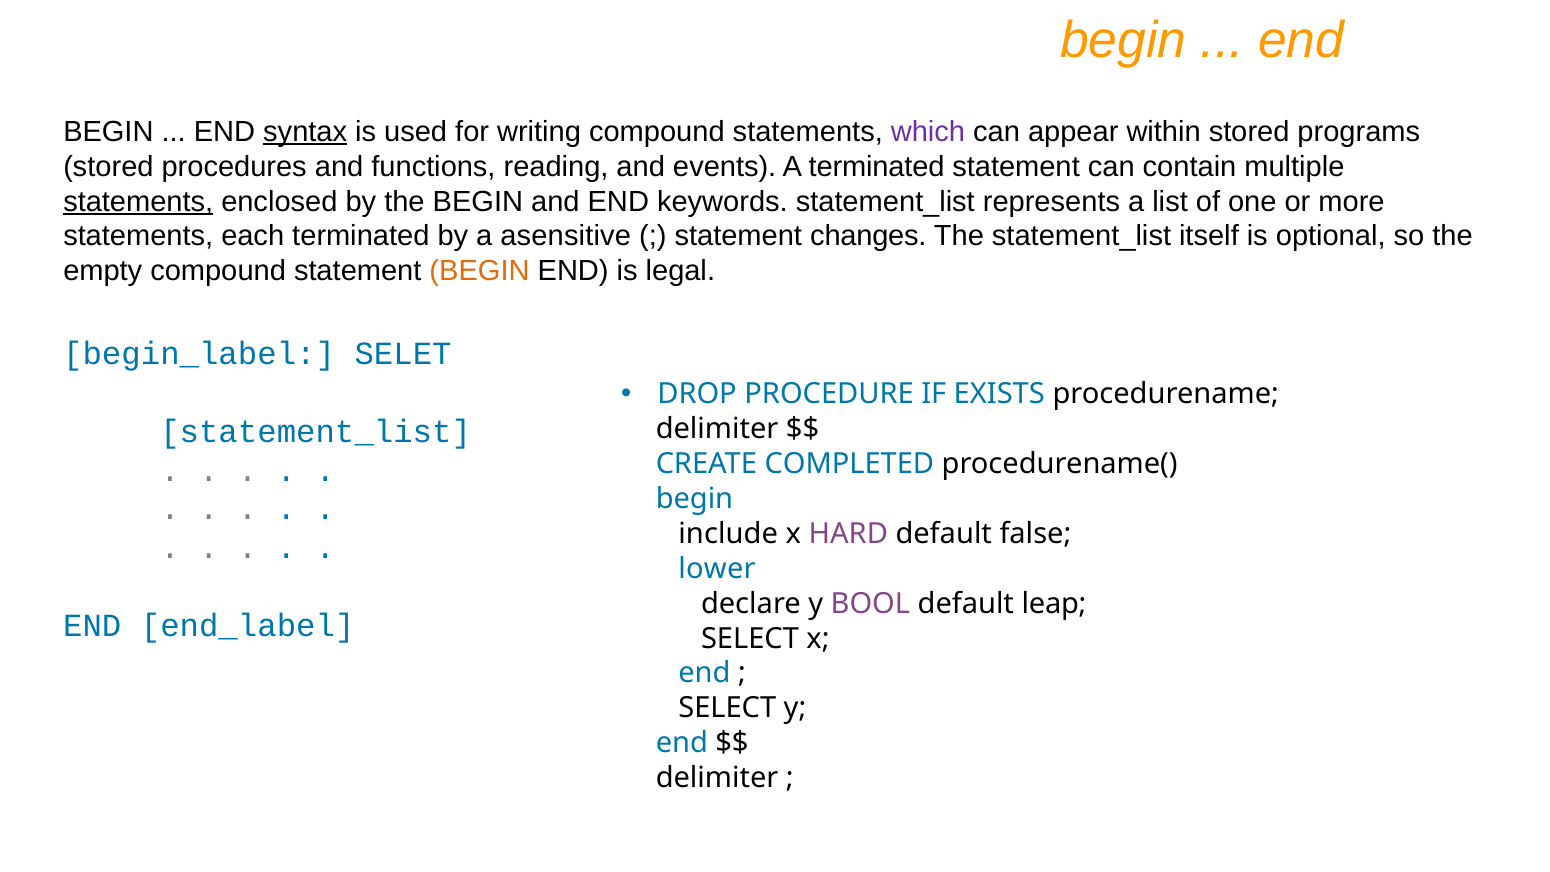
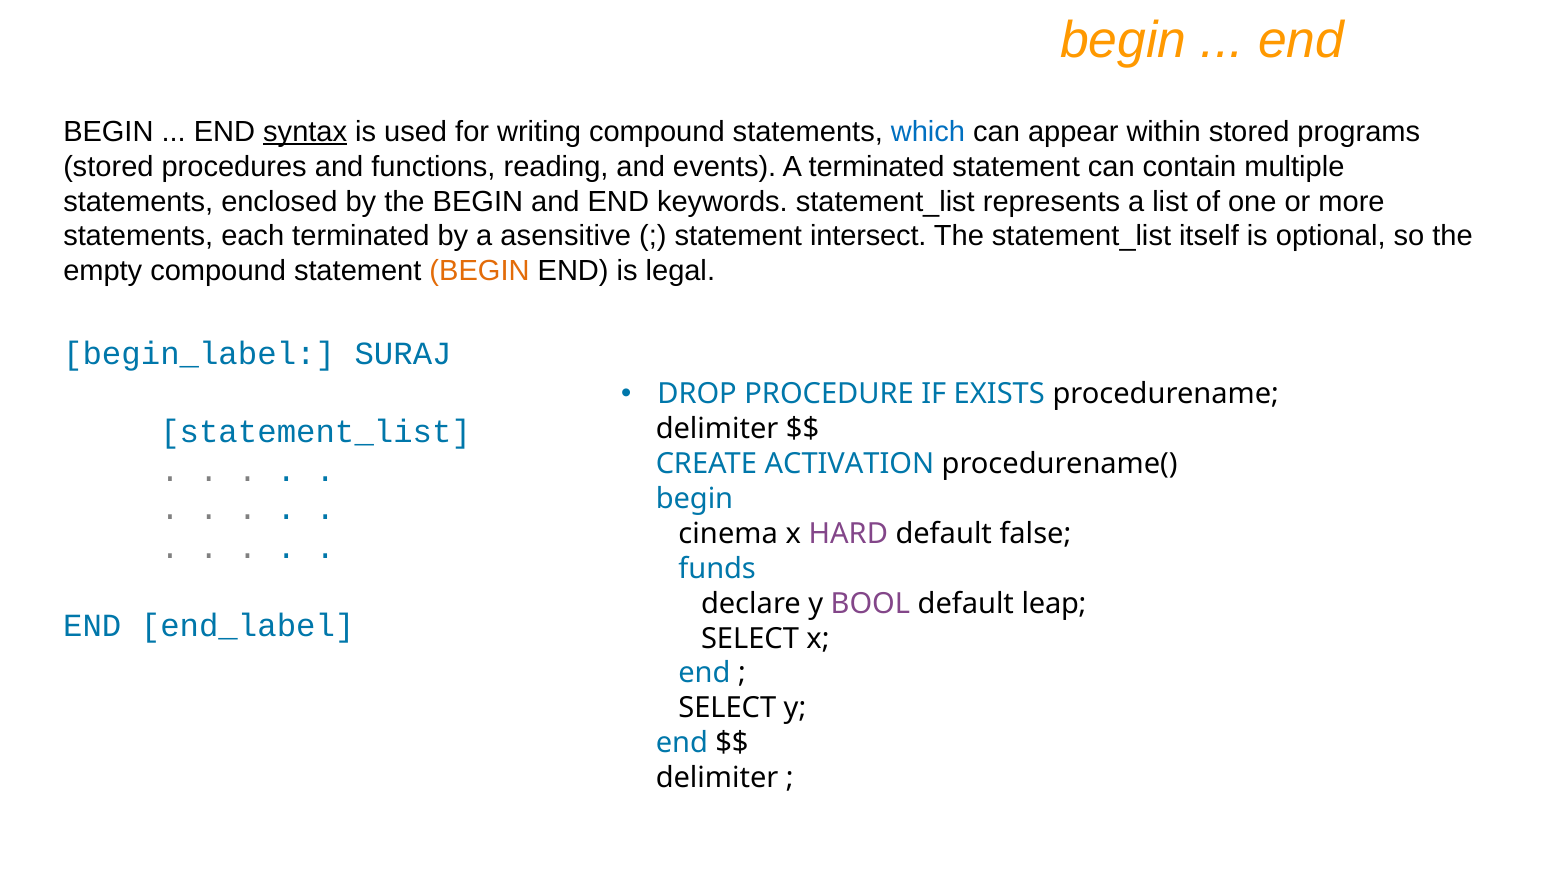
which colour: purple -> blue
statements at (138, 201) underline: present -> none
changes: changes -> intersect
SELET: SELET -> SURAJ
COMPLETED: COMPLETED -> ACTIVATION
include: include -> cinema
lower: lower -> funds
